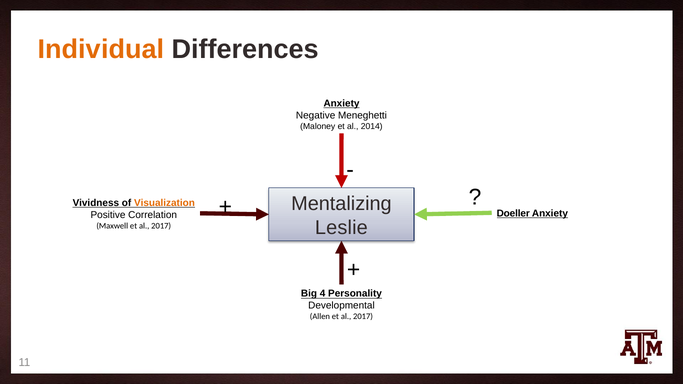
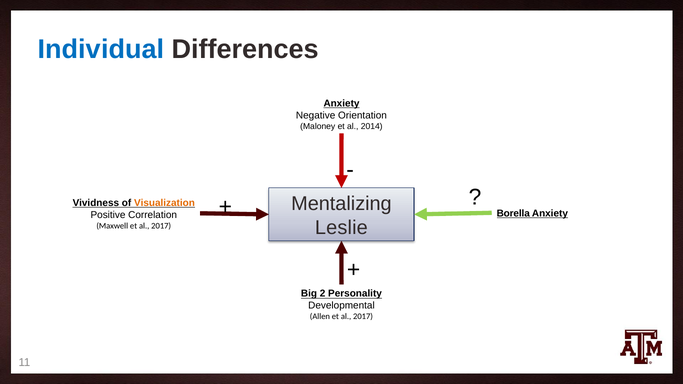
Individual colour: orange -> blue
Meneghetti: Meneghetti -> Orientation
Doeller: Doeller -> Borella
4: 4 -> 2
